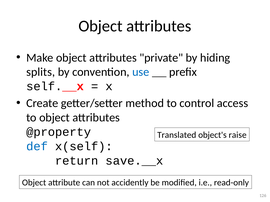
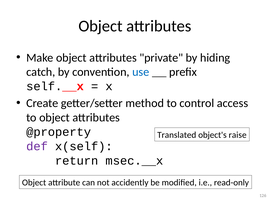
splits: splits -> catch
def colour: blue -> purple
save.__x: save.__x -> msec.__x
